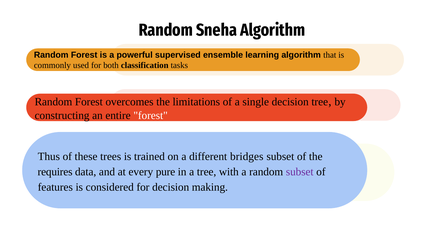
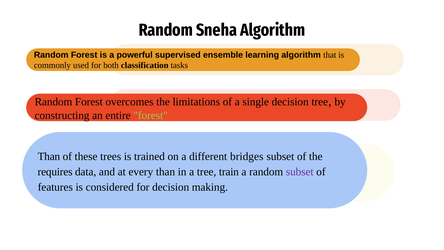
forest at (151, 115) colour: white -> light green
Thus at (49, 156): Thus -> Than
every pure: pure -> than
with: with -> train
